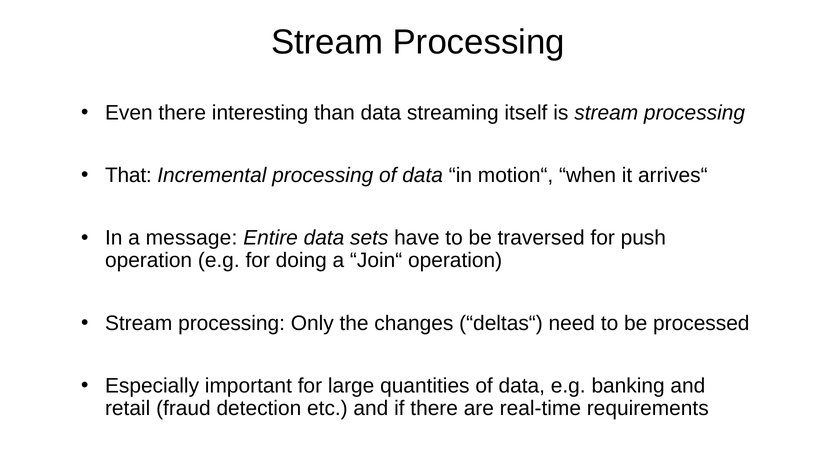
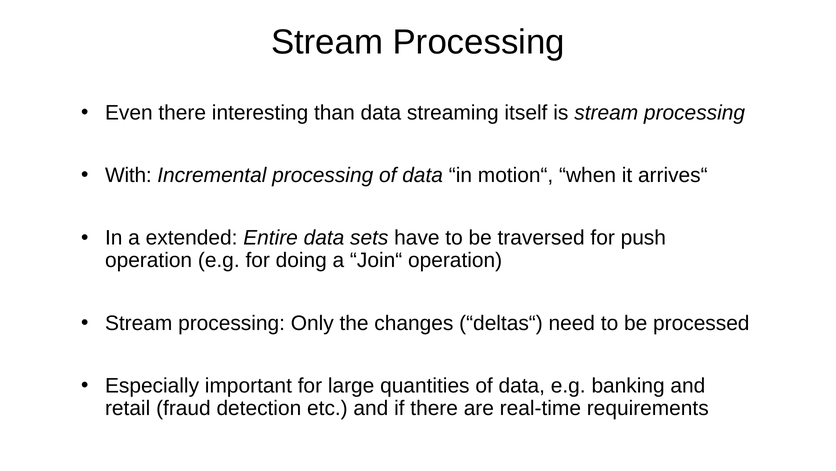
That: That -> With
message: message -> extended
